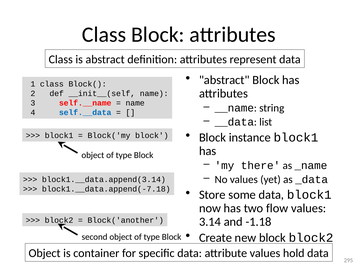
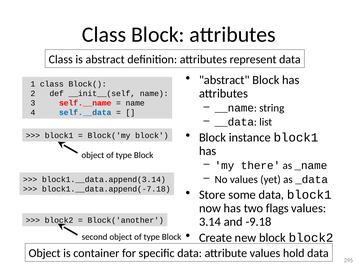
flow: flow -> flags
-1.18: -1.18 -> -9.18
